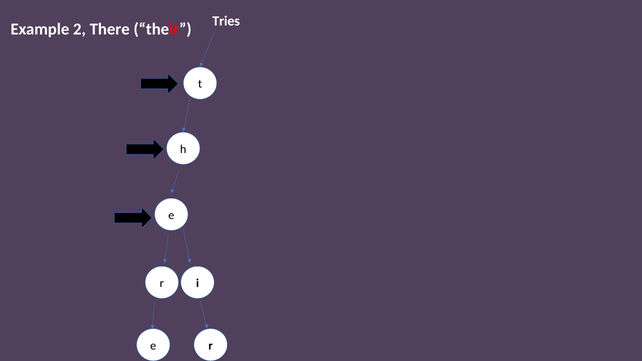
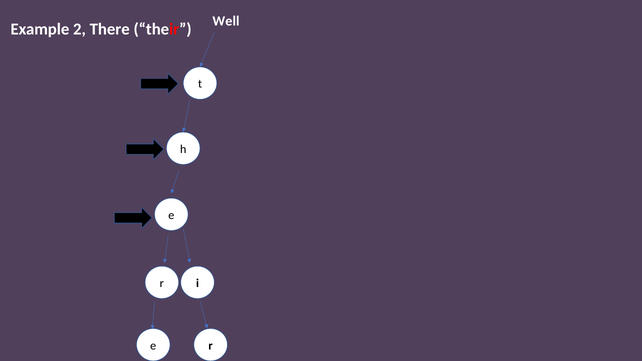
Tries: Tries -> Well
